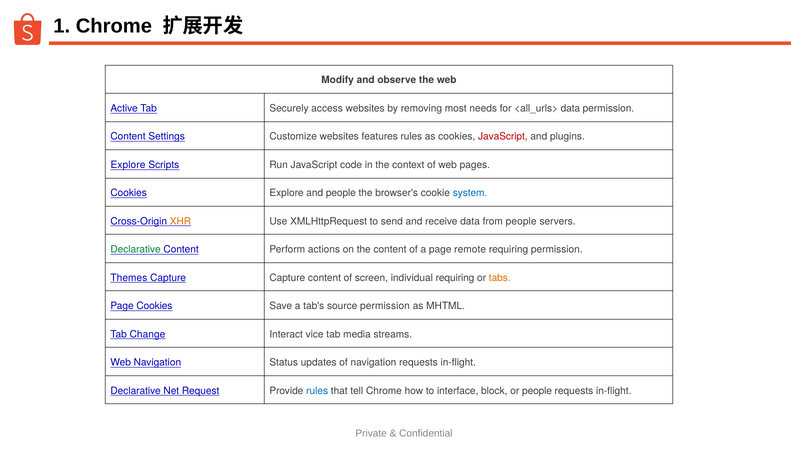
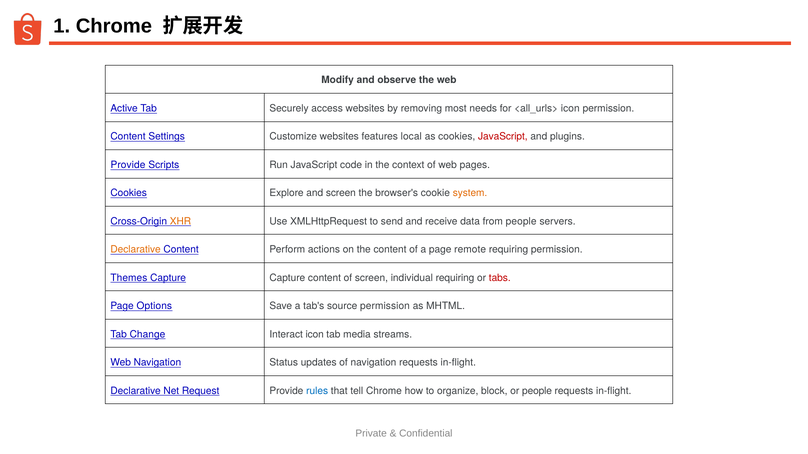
data at (570, 109): data -> icon
features rules: rules -> local
Explore at (128, 165): Explore -> Provide
and people: people -> screen
system colour: blue -> orange
Declarative at (136, 250) colour: green -> orange
tabs colour: orange -> red
Page Cookies: Cookies -> Options
Interact vice: vice -> icon
interface: interface -> organize
